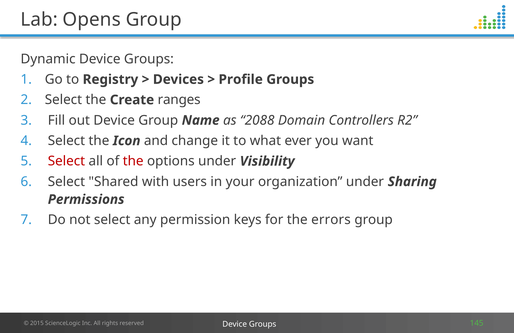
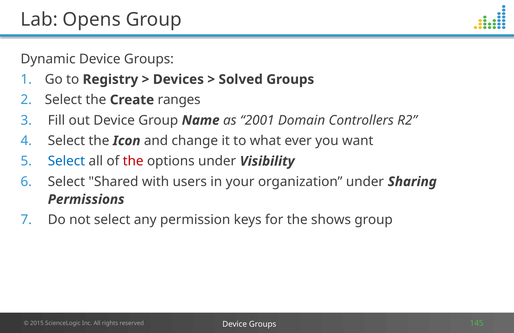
Profile: Profile -> Solved
2088: 2088 -> 2001
Select at (66, 161) colour: red -> blue
errors: errors -> shows
